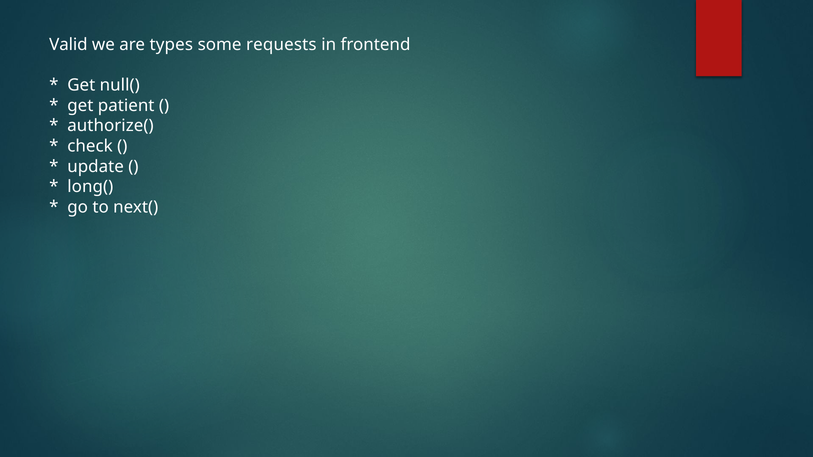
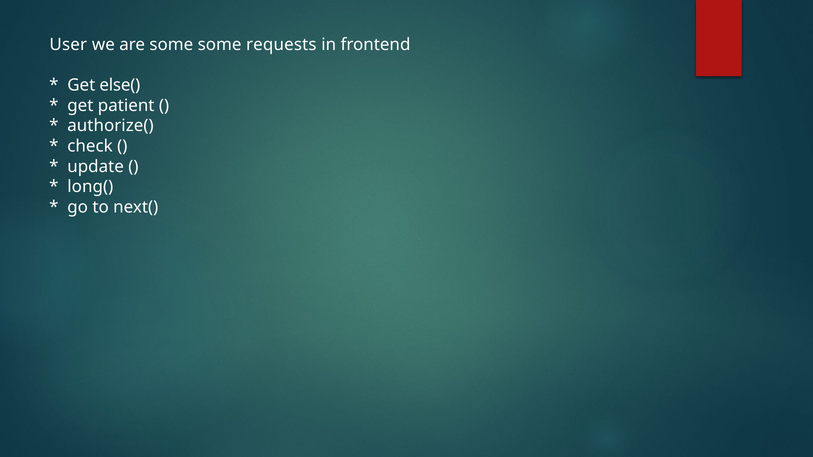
Valid: Valid -> User
are types: types -> some
null(: null( -> else(
